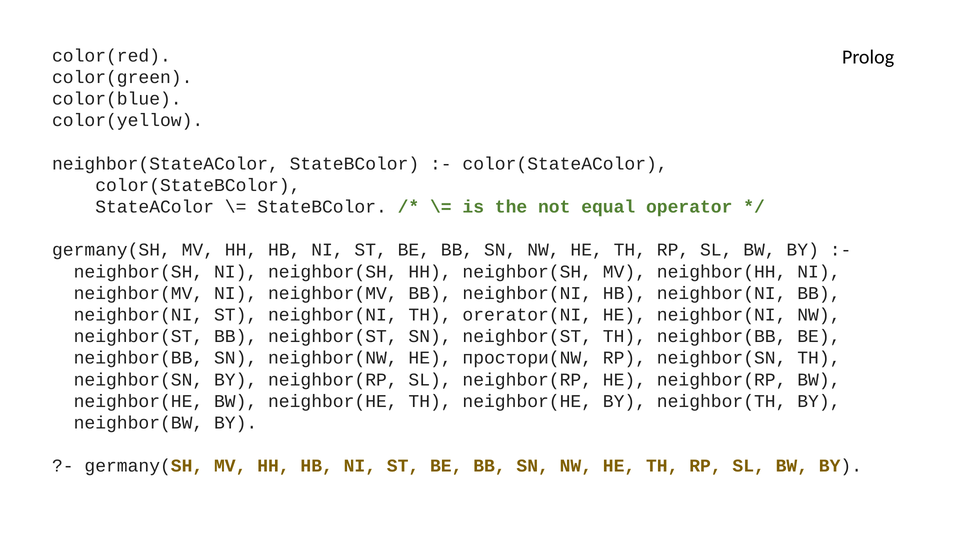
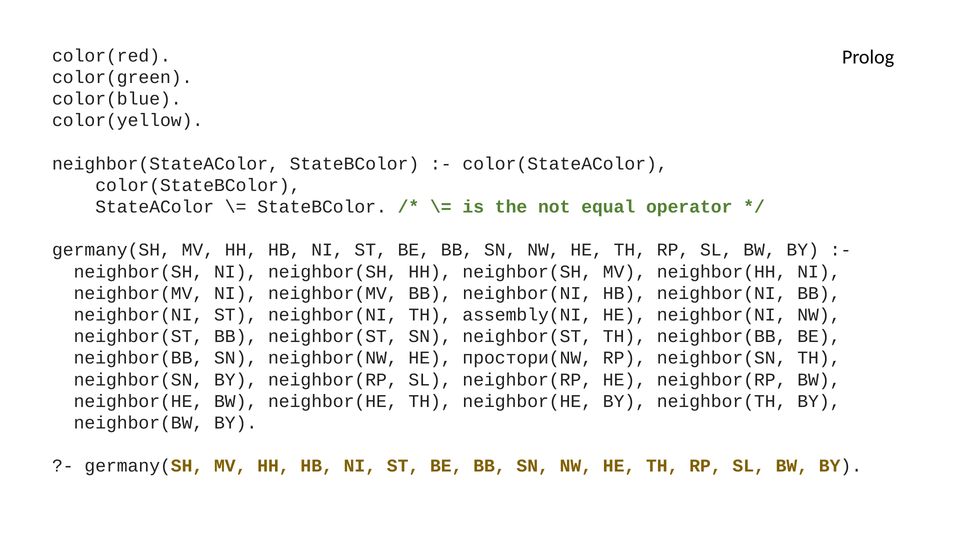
orerator(NI: orerator(NI -> assembly(NI
